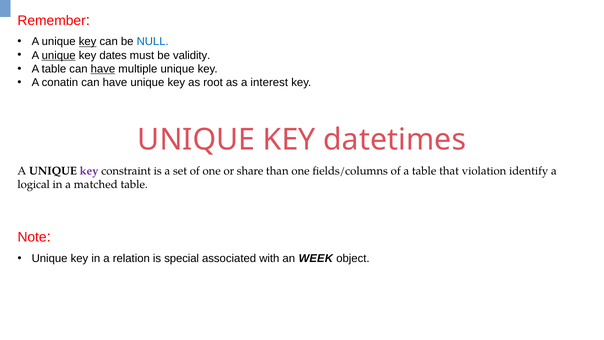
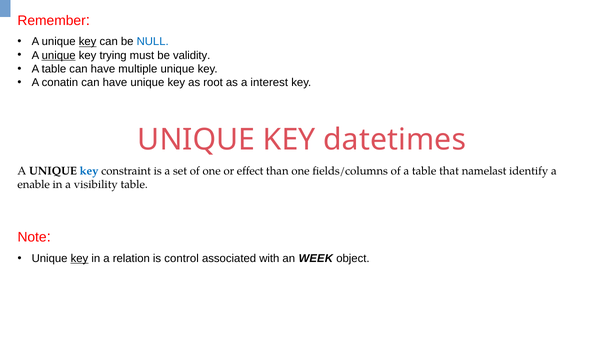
dates: dates -> trying
have at (103, 69) underline: present -> none
key at (89, 171) colour: purple -> blue
share: share -> effect
violation: violation -> namelast
logical: logical -> enable
matched: matched -> visibility
key at (79, 258) underline: none -> present
special: special -> control
